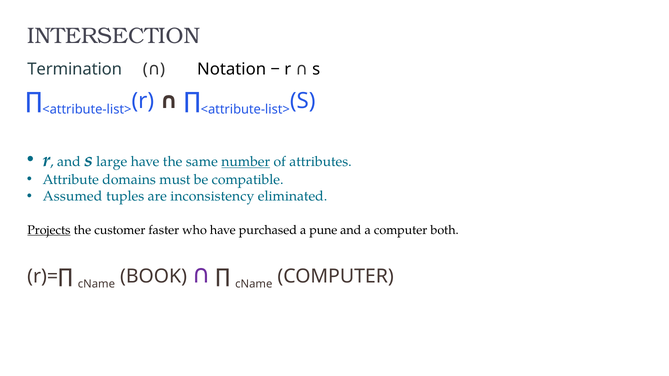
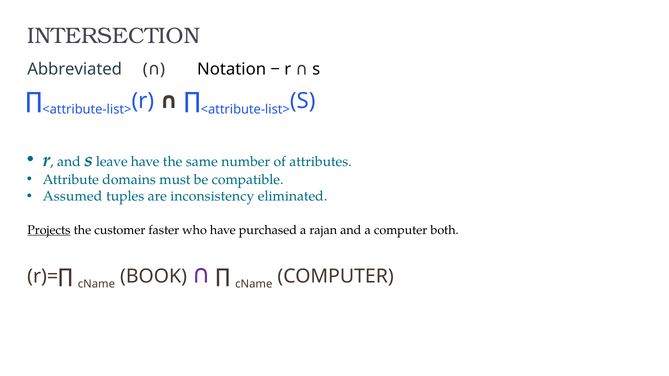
Termination: Termination -> Abbreviated
large: large -> leave
number underline: present -> none
pune: pune -> rajan
